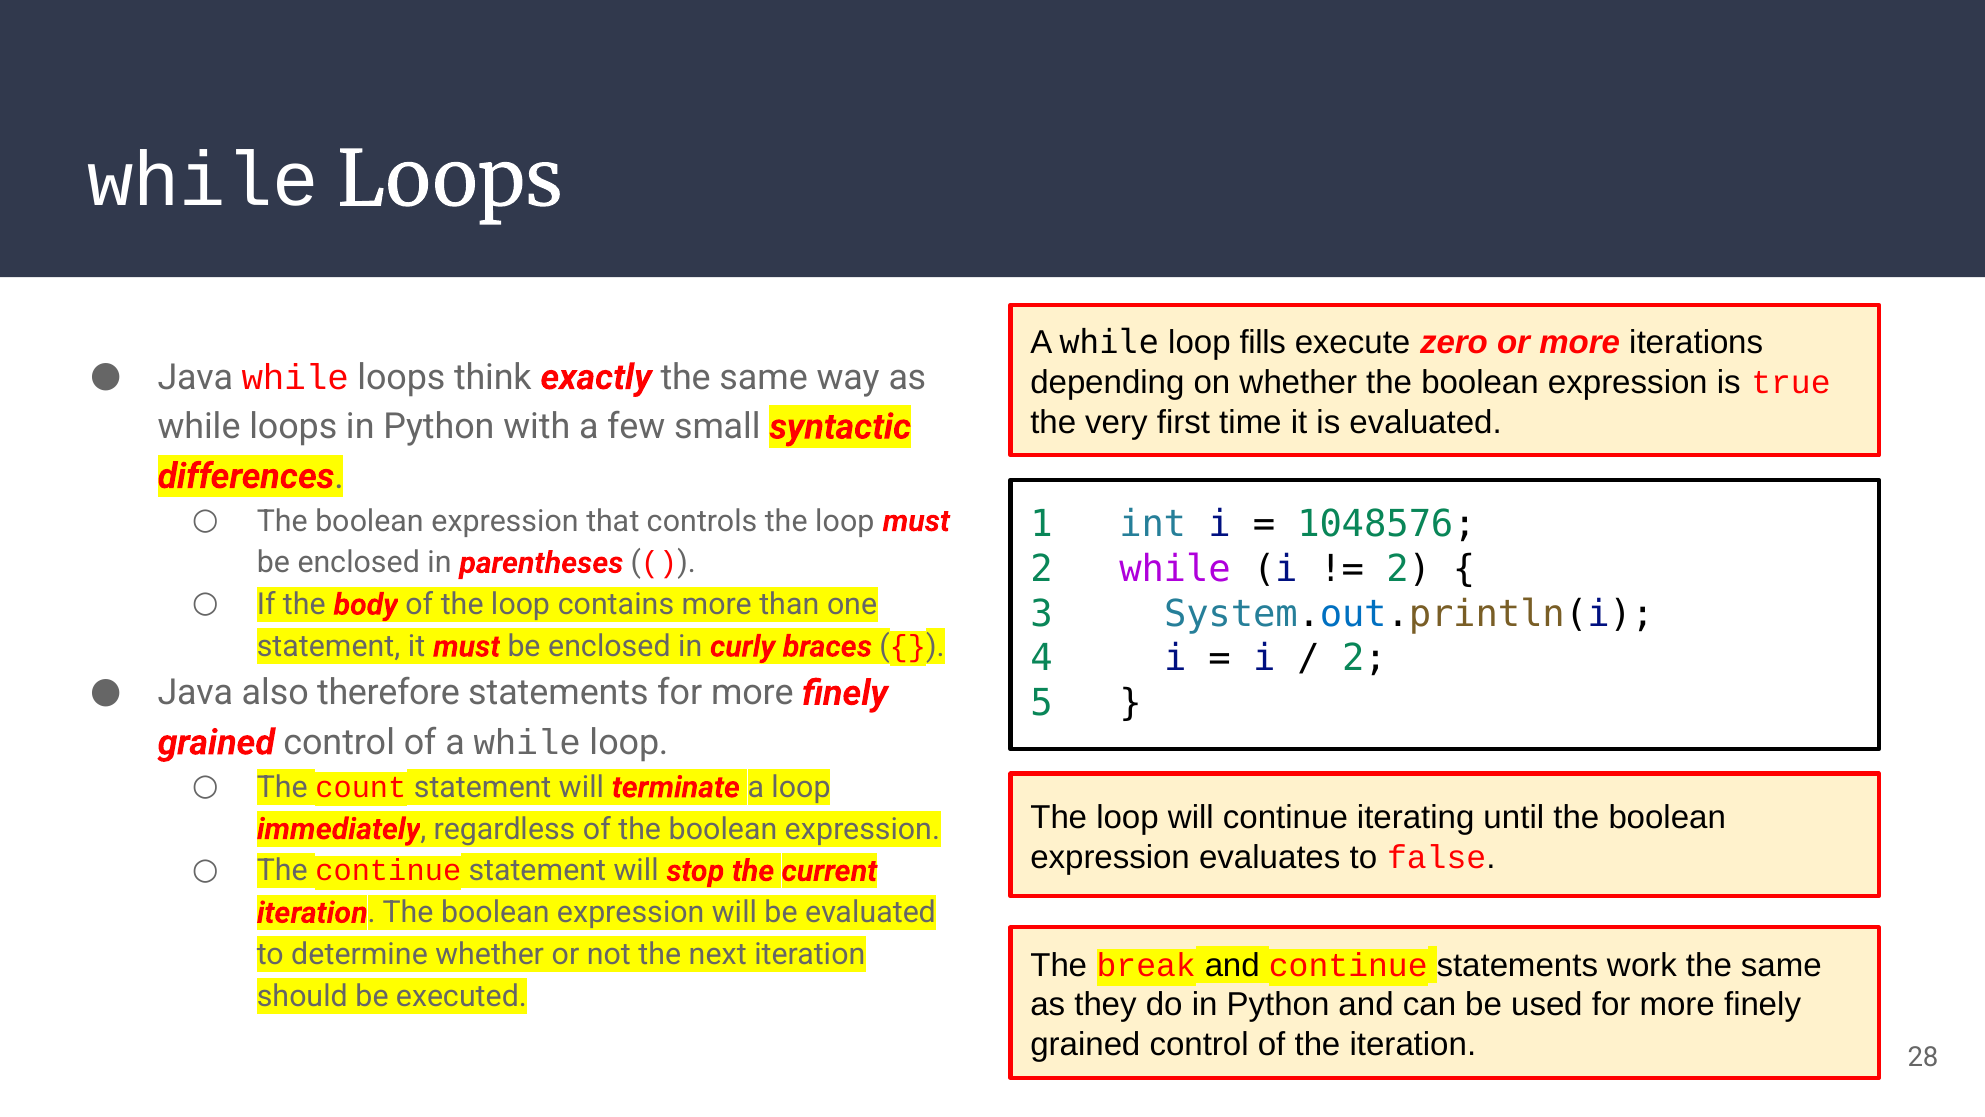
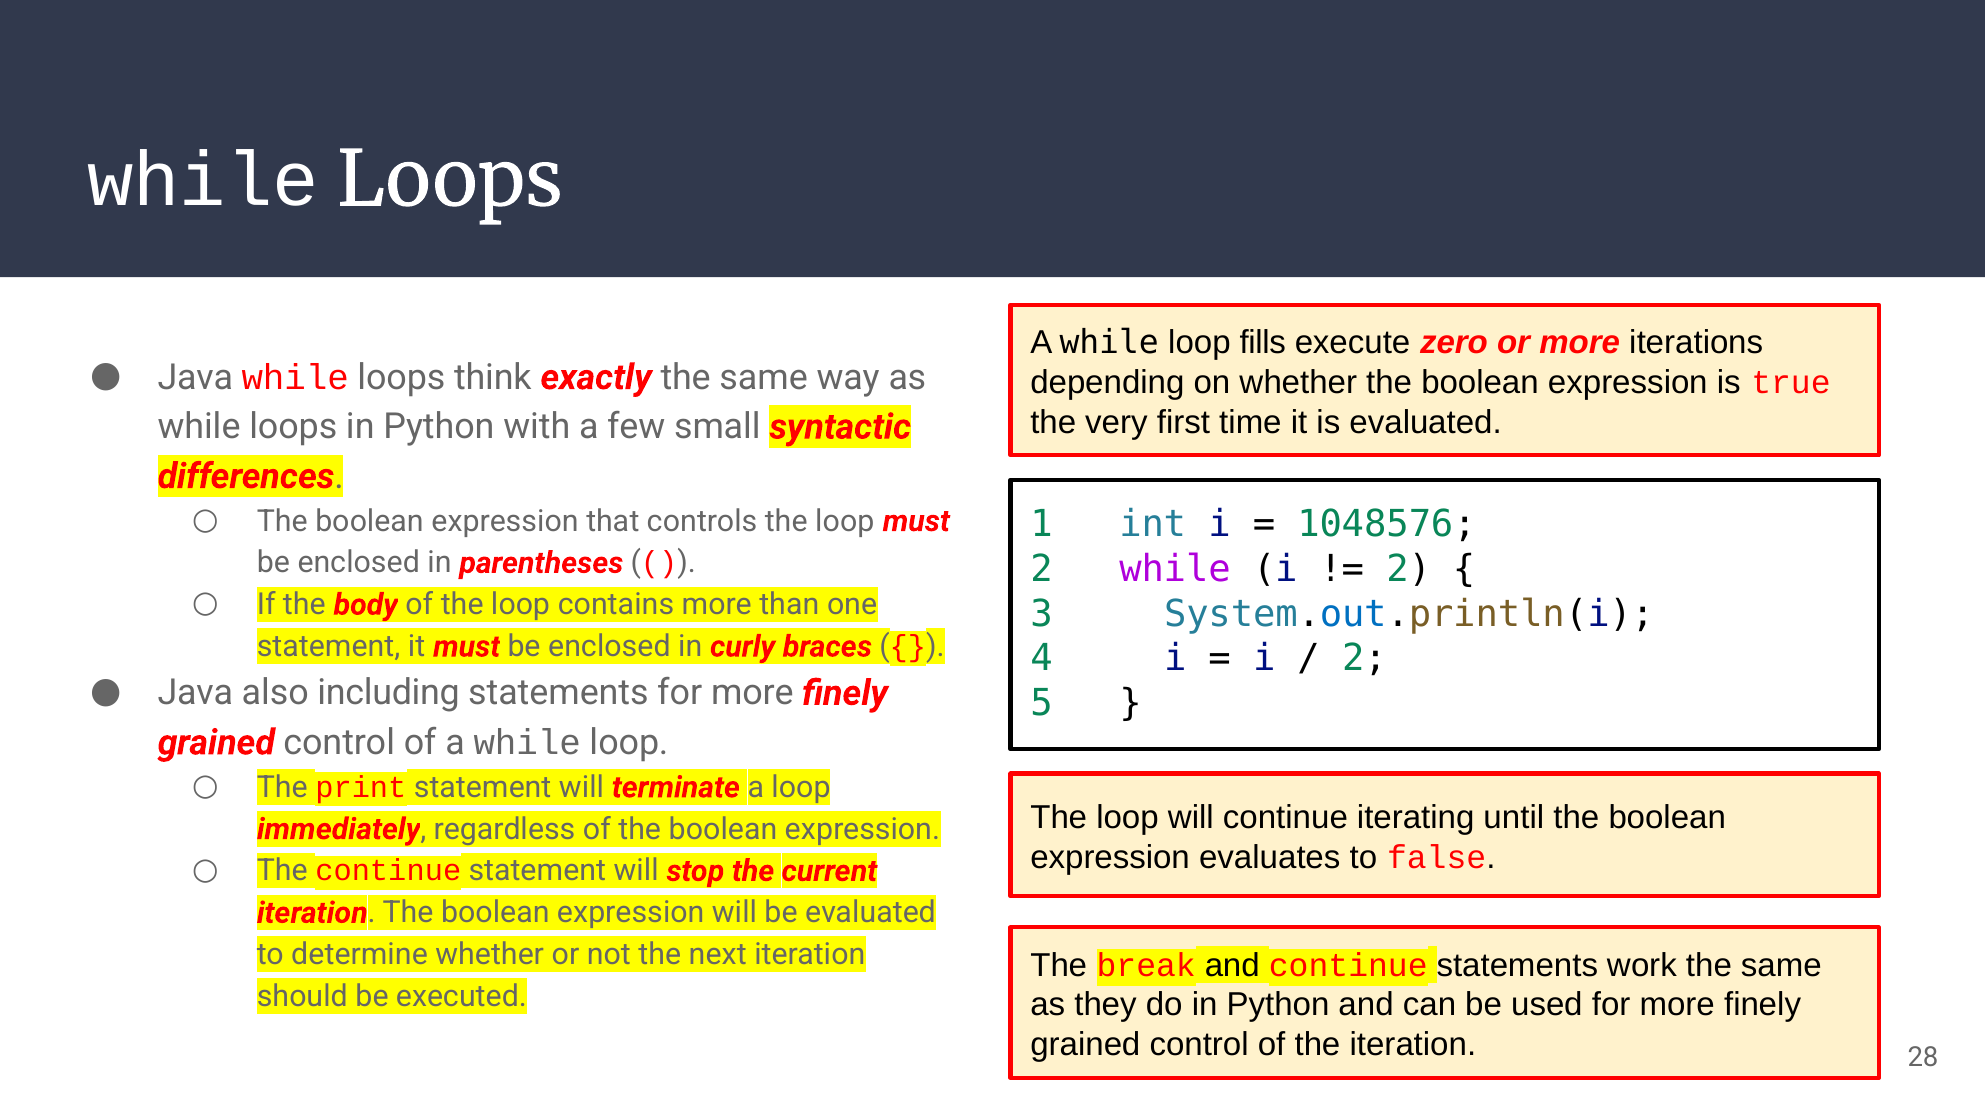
therefore: therefore -> including
count: count -> print
